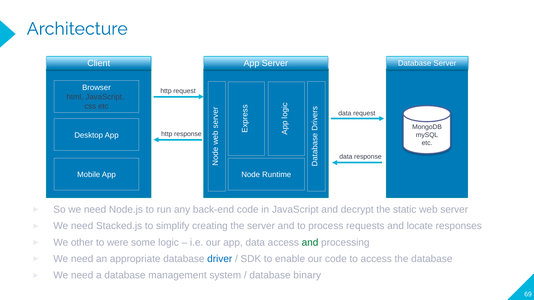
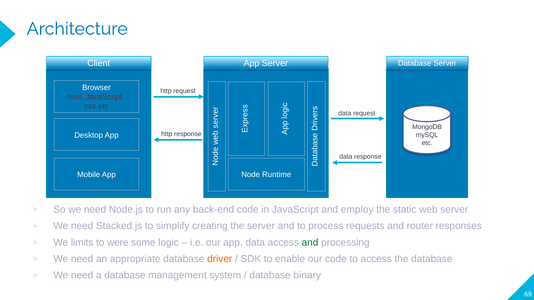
decrypt: decrypt -> employ
locate: locate -> router
other: other -> limits
driver colour: blue -> orange
